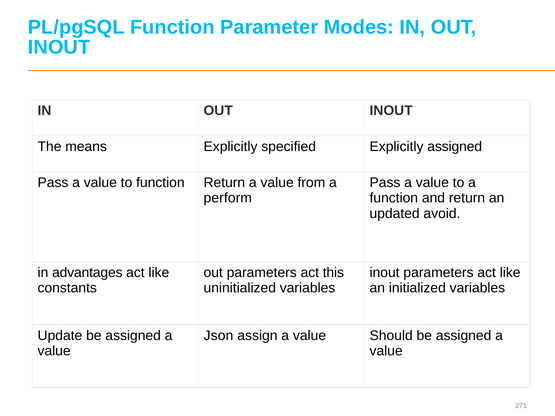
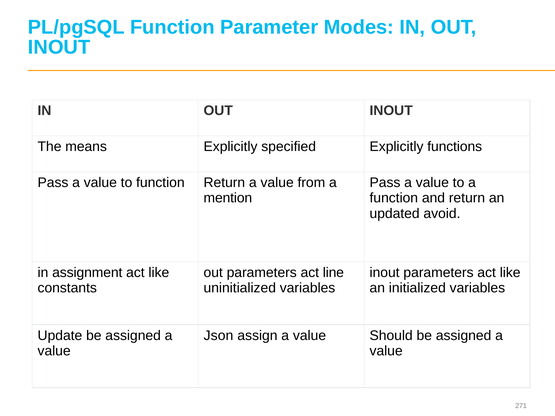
Explicitly assigned: assigned -> functions
perform: perform -> mention
advantages: advantages -> assignment
this: this -> line
